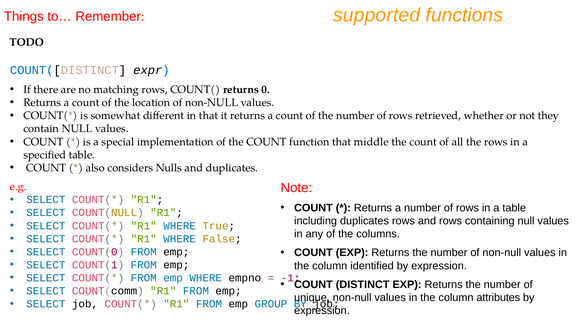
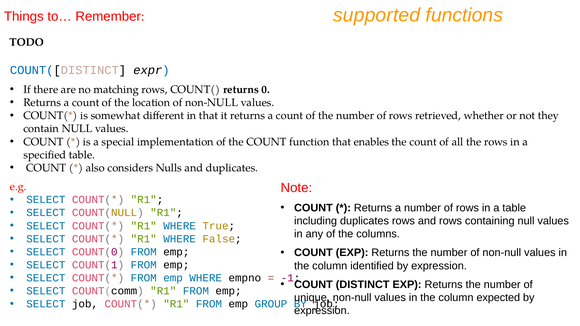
middle: middle -> enables
attributes: attributes -> expected
